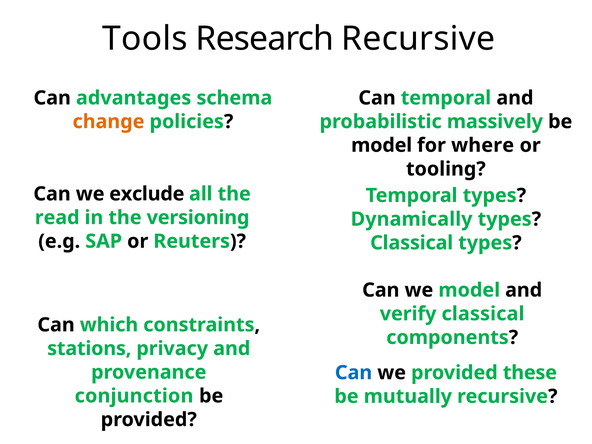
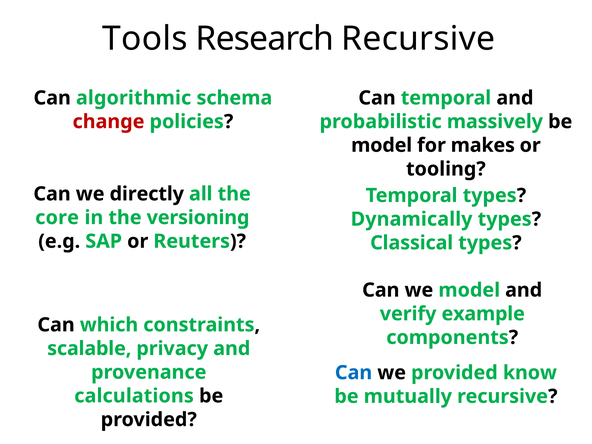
advantages: advantages -> algorithmic
change colour: orange -> red
where: where -> makes
exclude: exclude -> directly
read: read -> core
verify classical: classical -> example
stations: stations -> scalable
these: these -> know
conjunction: conjunction -> calculations
